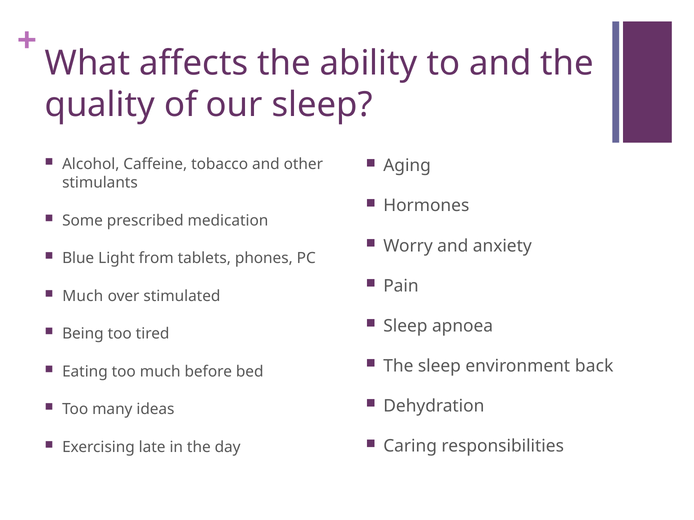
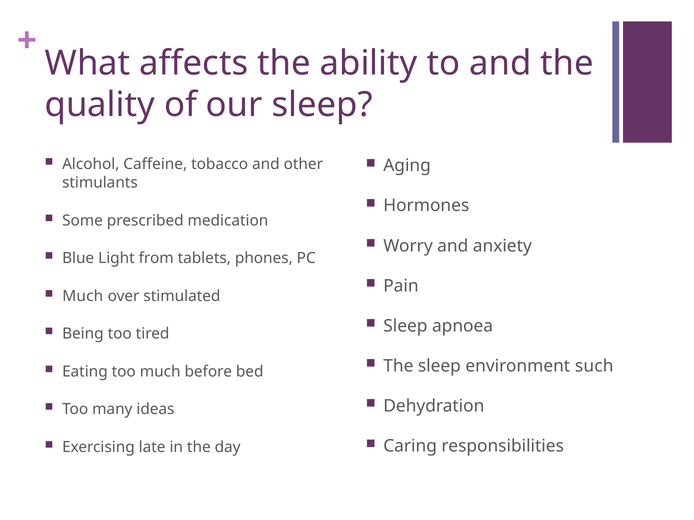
back: back -> such
